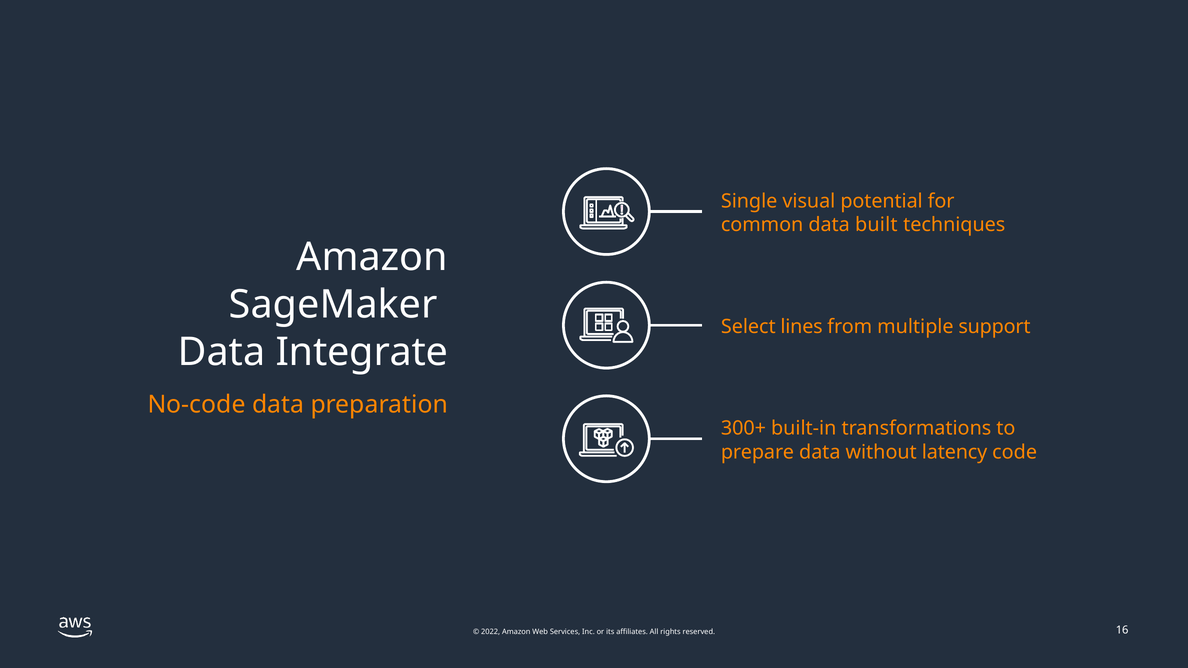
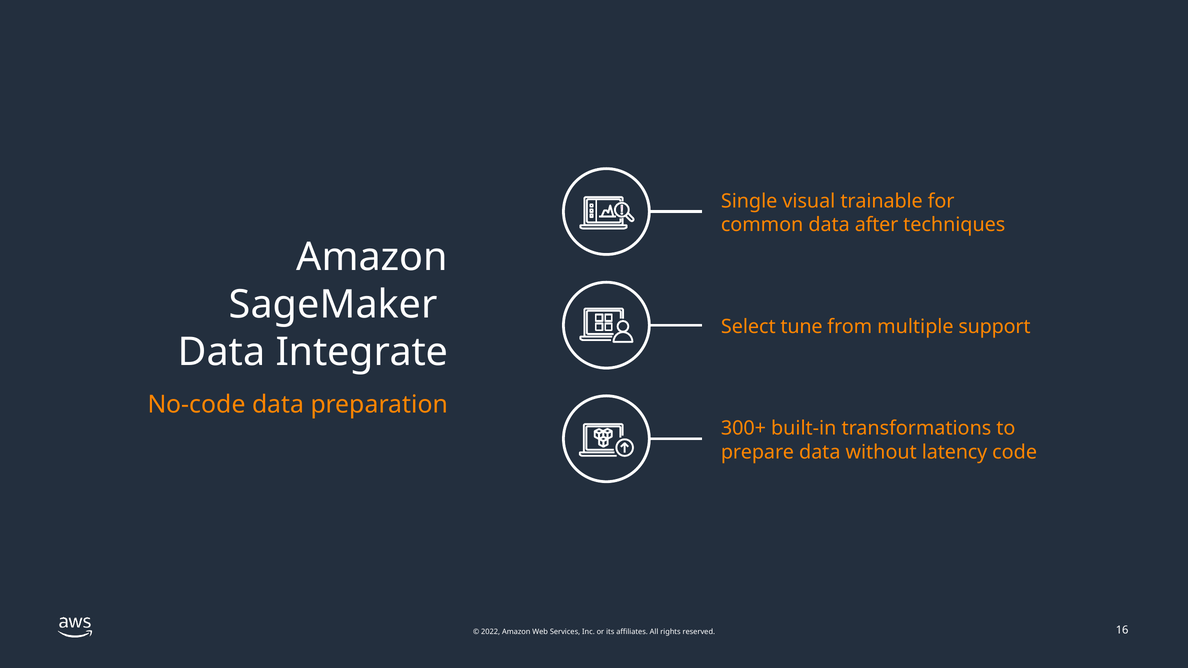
potential: potential -> trainable
built: built -> after
lines: lines -> tune
